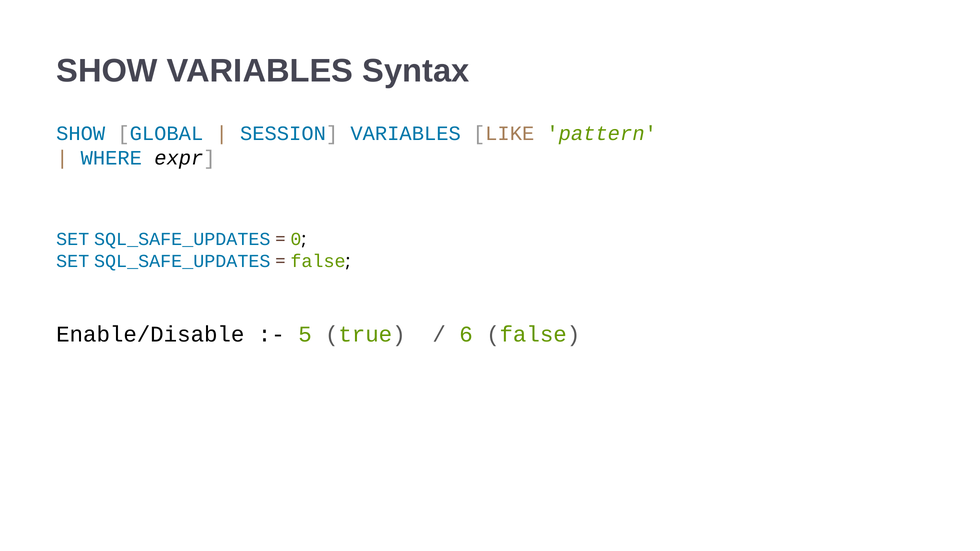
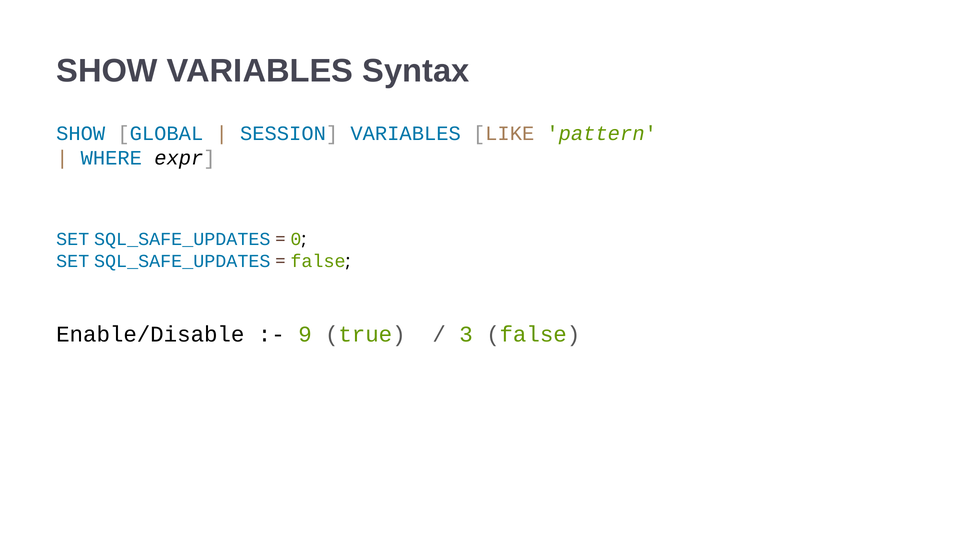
5: 5 -> 9
6: 6 -> 3
